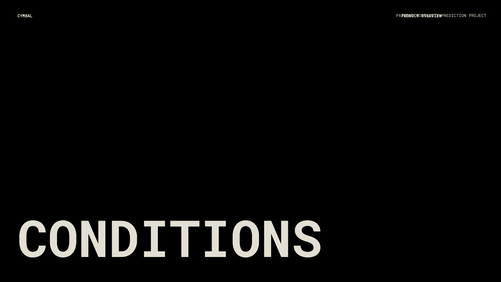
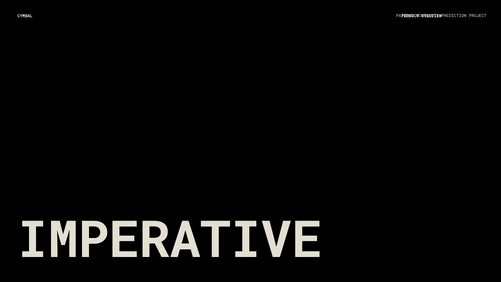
CONDITIONS: CONDITIONS -> IMPERATIVE
